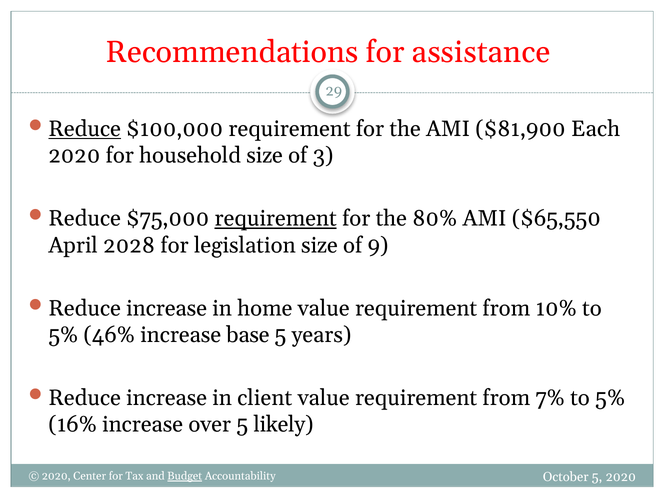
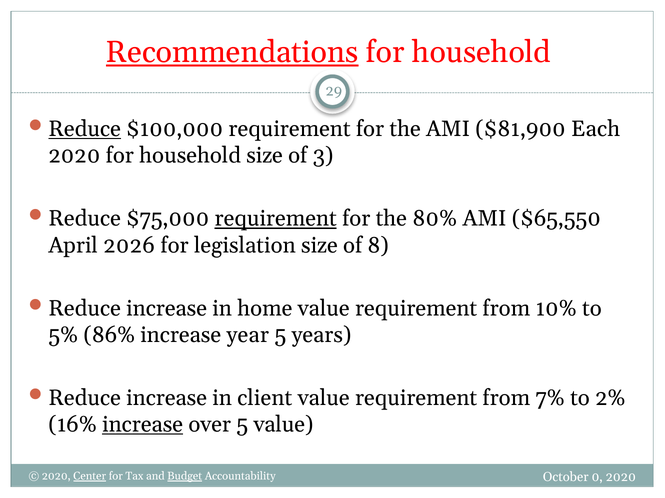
Recommendations underline: none -> present
assistance at (481, 52): assistance -> household
2028: 2028 -> 2026
9: 9 -> 8
46%: 46% -> 86%
base: base -> year
7% to 5%: 5% -> 2%
increase at (143, 425) underline: none -> present
5 likely: likely -> value
Center underline: none -> present
October 5: 5 -> 0
